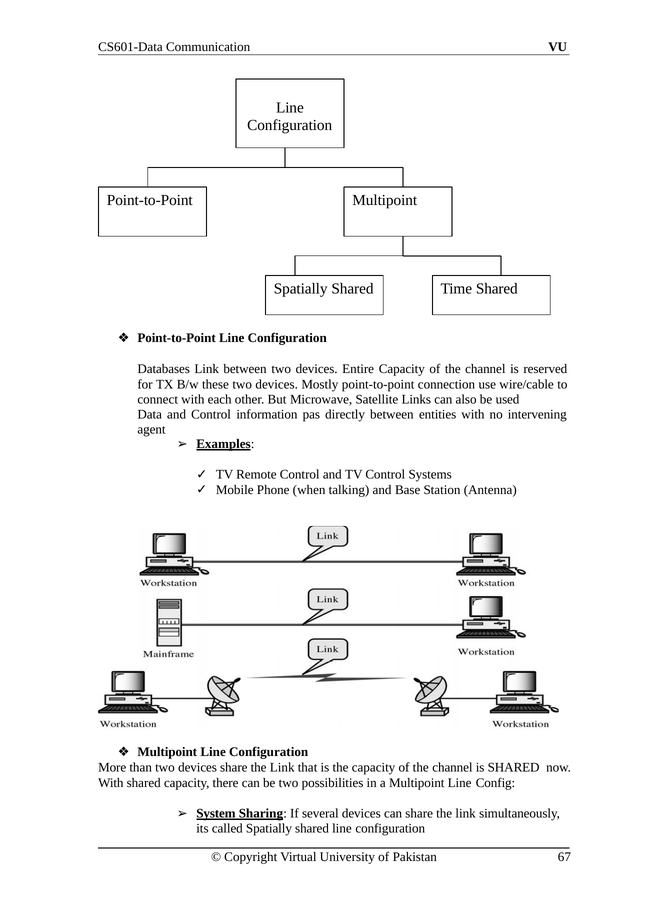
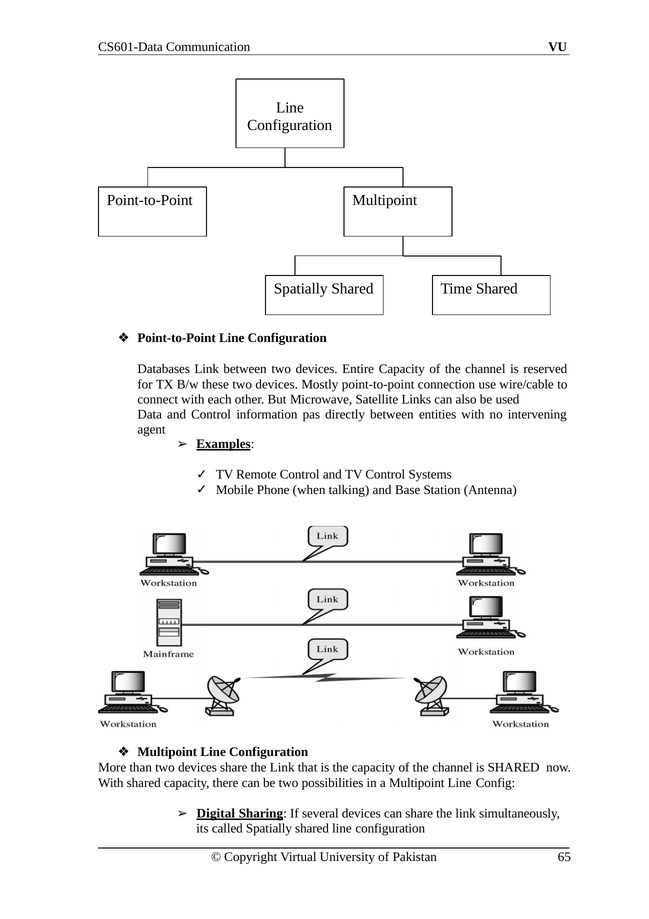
System: System -> Digital
67: 67 -> 65
